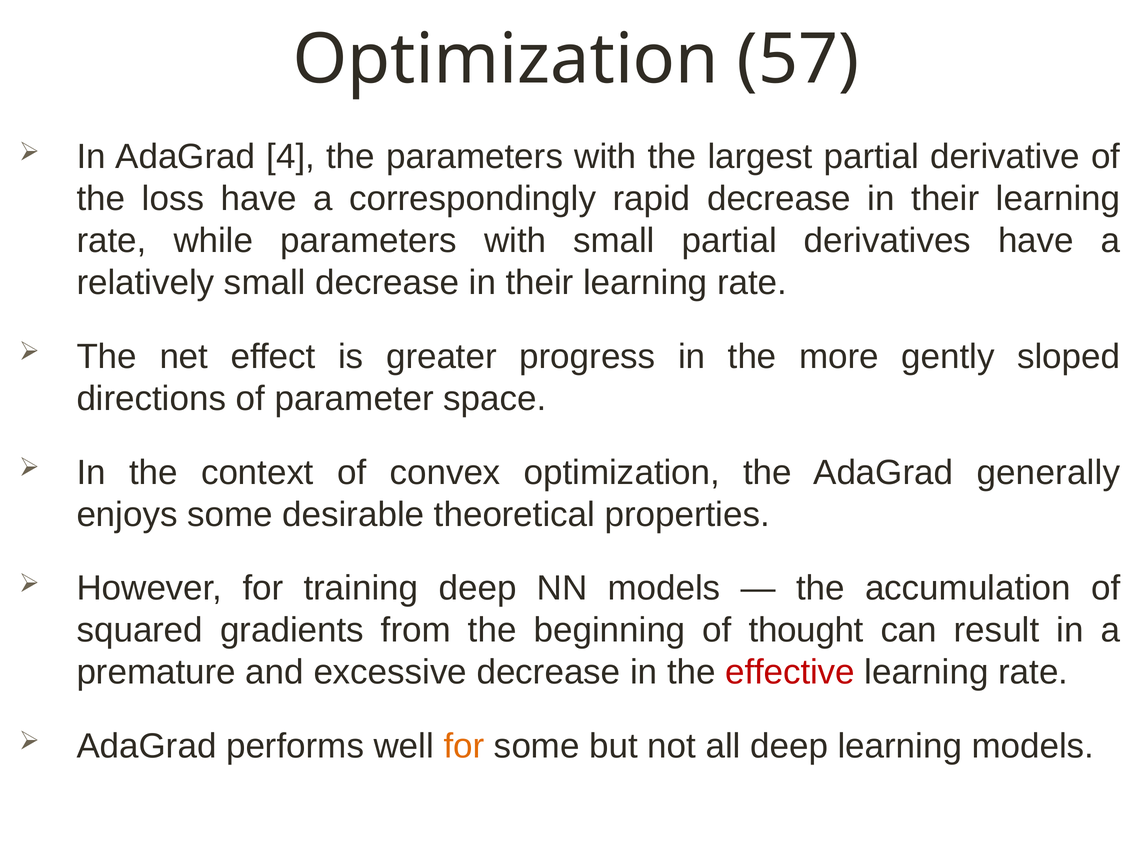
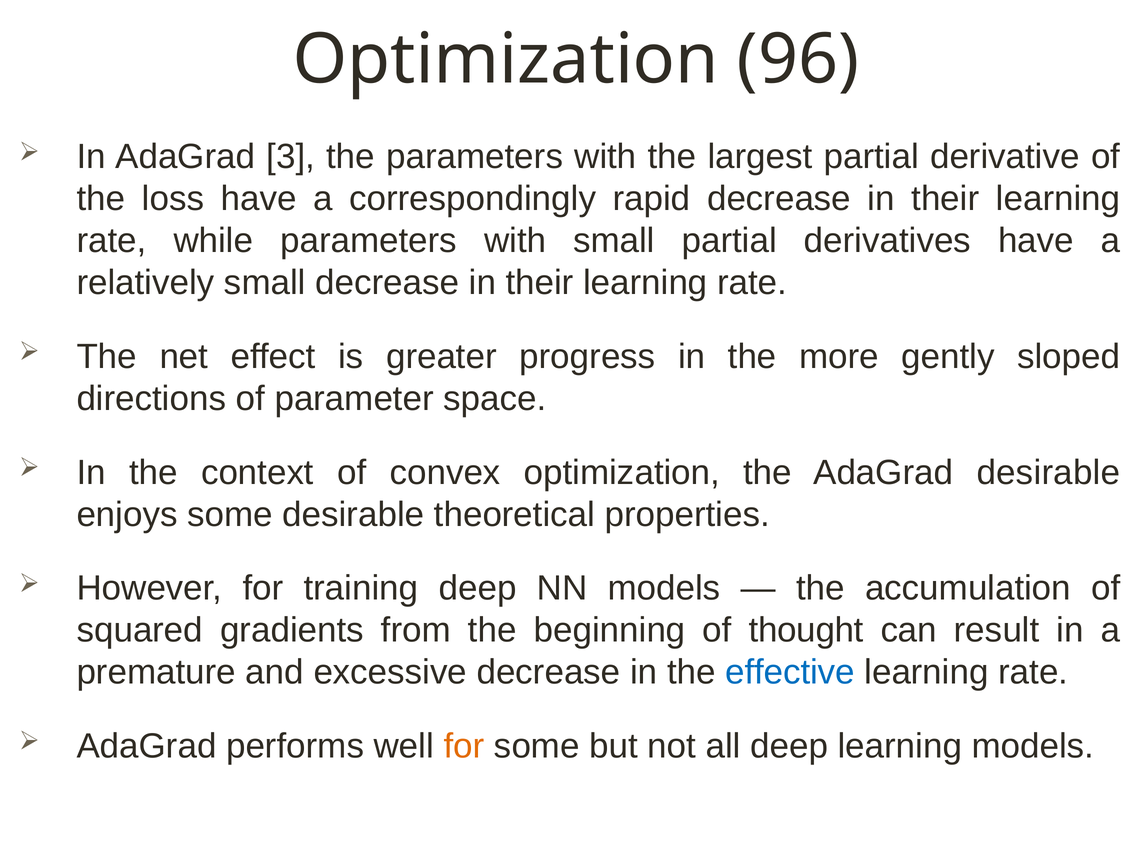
57: 57 -> 96
4: 4 -> 3
AdaGrad generally: generally -> desirable
effective colour: red -> blue
